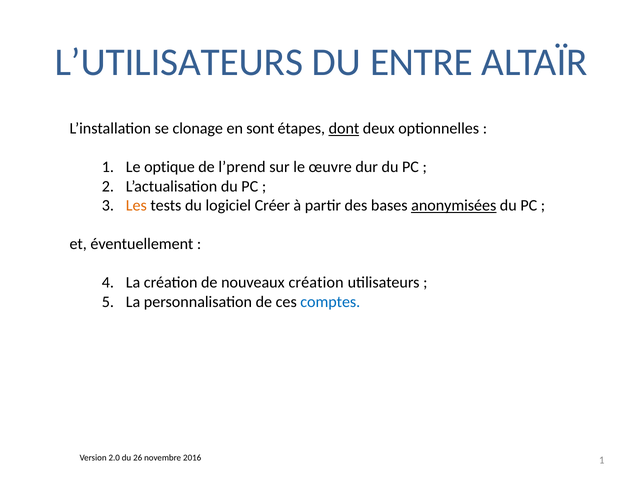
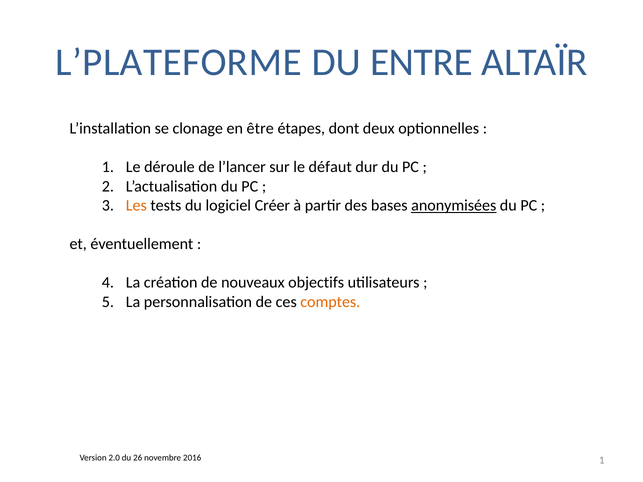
L’UTILISATEURS: L’UTILISATEURS -> L’PLATEFORME
sont: sont -> être
dont underline: present -> none
optique: optique -> déroule
l’prend: l’prend -> l’lancer
œuvre: œuvre -> défaut
nouveaux création: création -> objectifs
comptes colour: blue -> orange
